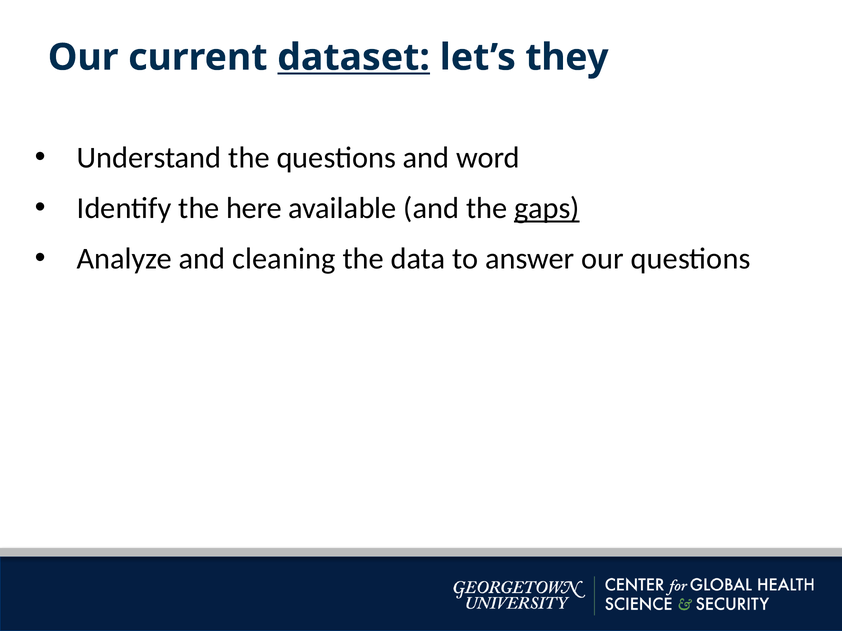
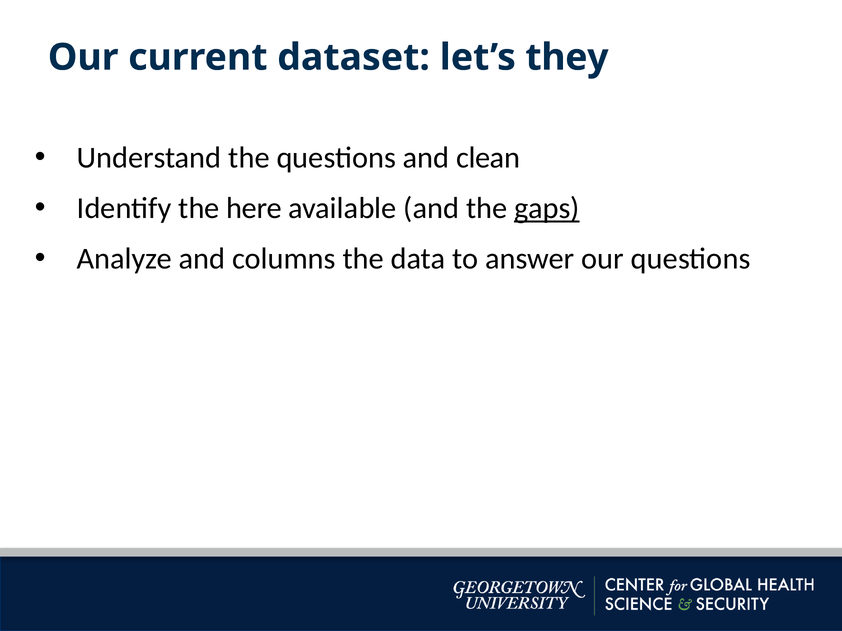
dataset at (354, 57) underline: present -> none
word: word -> clean
cleaning: cleaning -> columns
